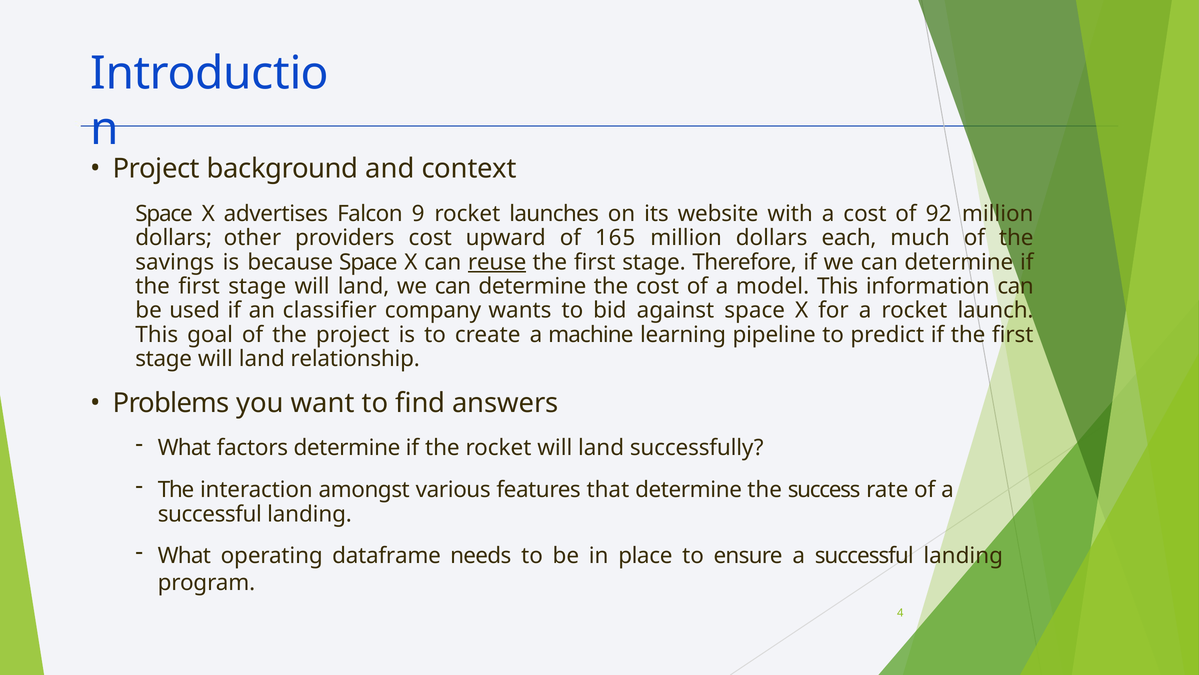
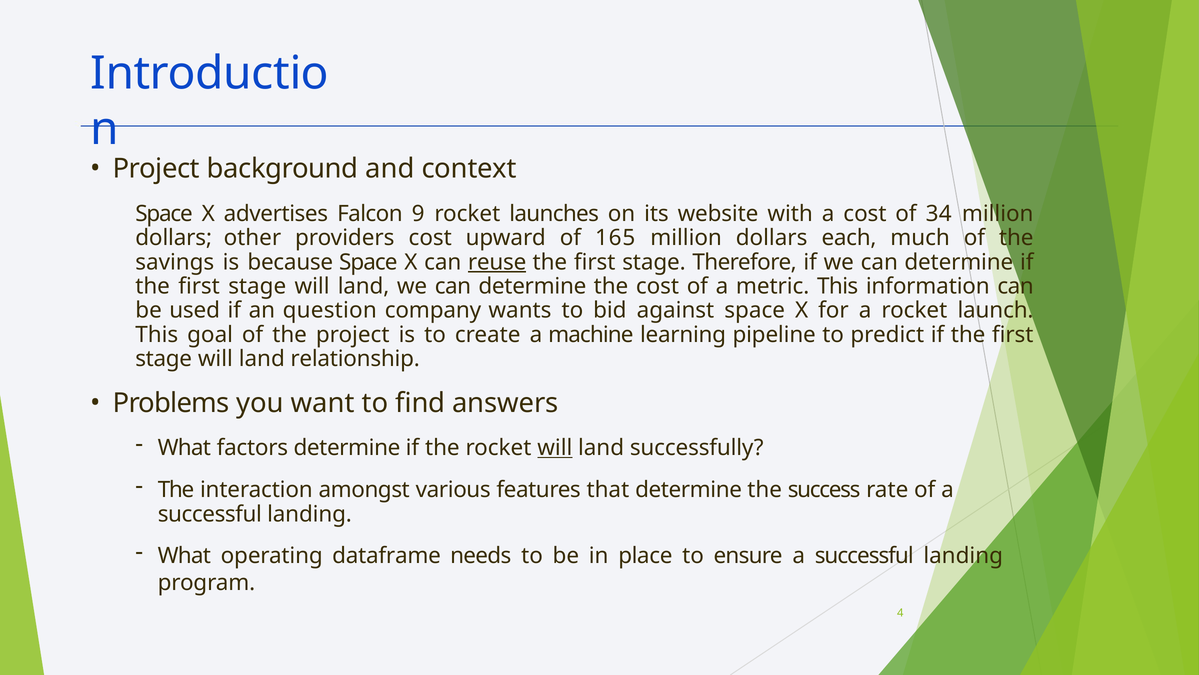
92: 92 -> 34
model: model -> metric
classifier: classifier -> question
will at (555, 448) underline: none -> present
